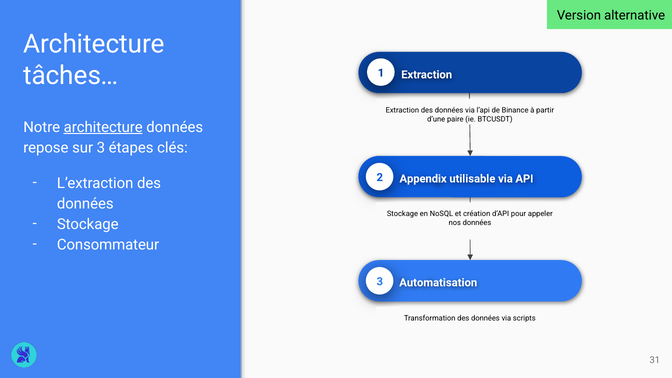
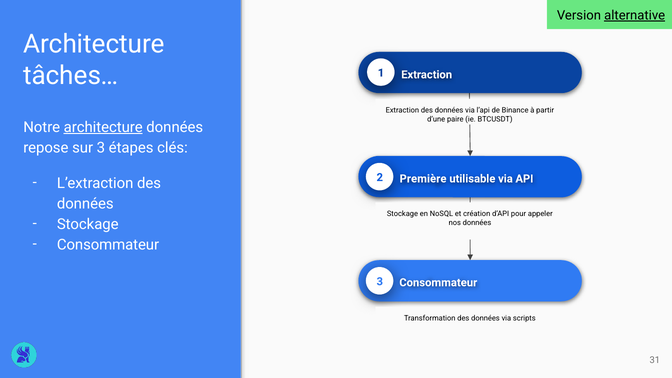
alternative underline: none -> present
Appendix: Appendix -> Première
3 Automatisation: Automatisation -> Consommateur
